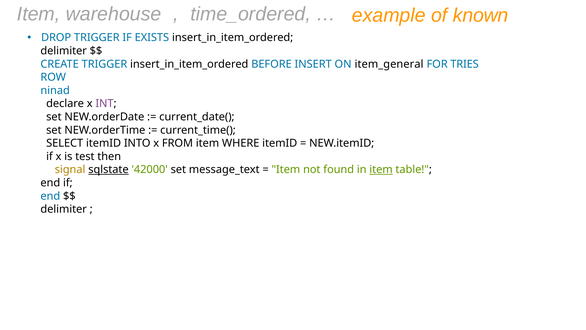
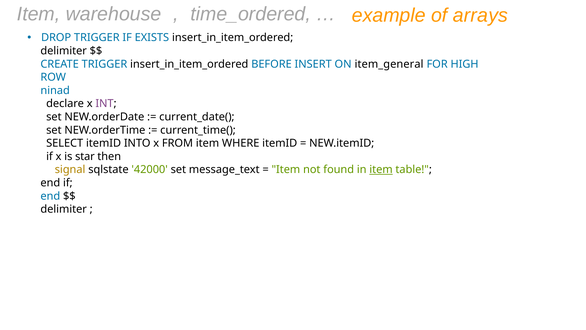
known: known -> arrays
TRIES: TRIES -> HIGH
test: test -> star
sqlstate underline: present -> none
